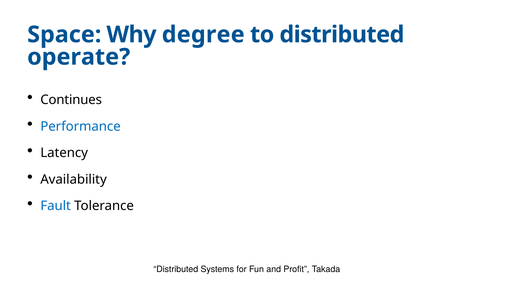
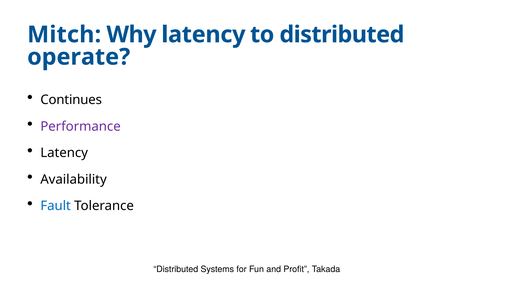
Space: Space -> Mitch
Why degree: degree -> latency
Performance colour: blue -> purple
